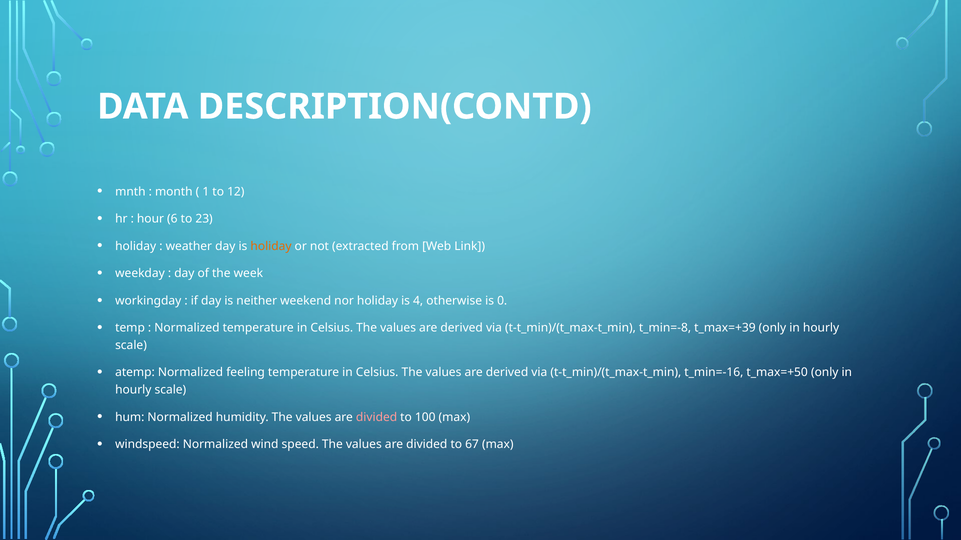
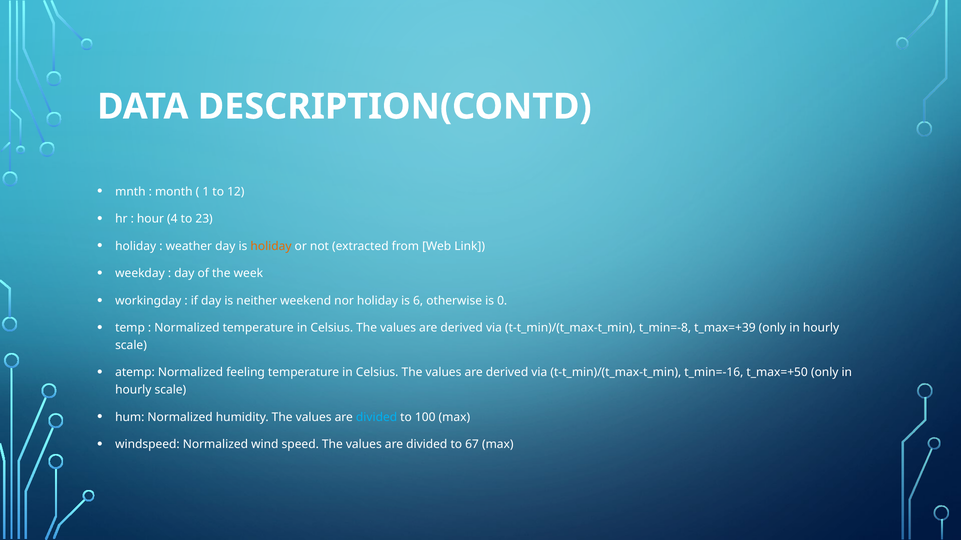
6: 6 -> 4
4: 4 -> 6
divided at (377, 417) colour: pink -> light blue
